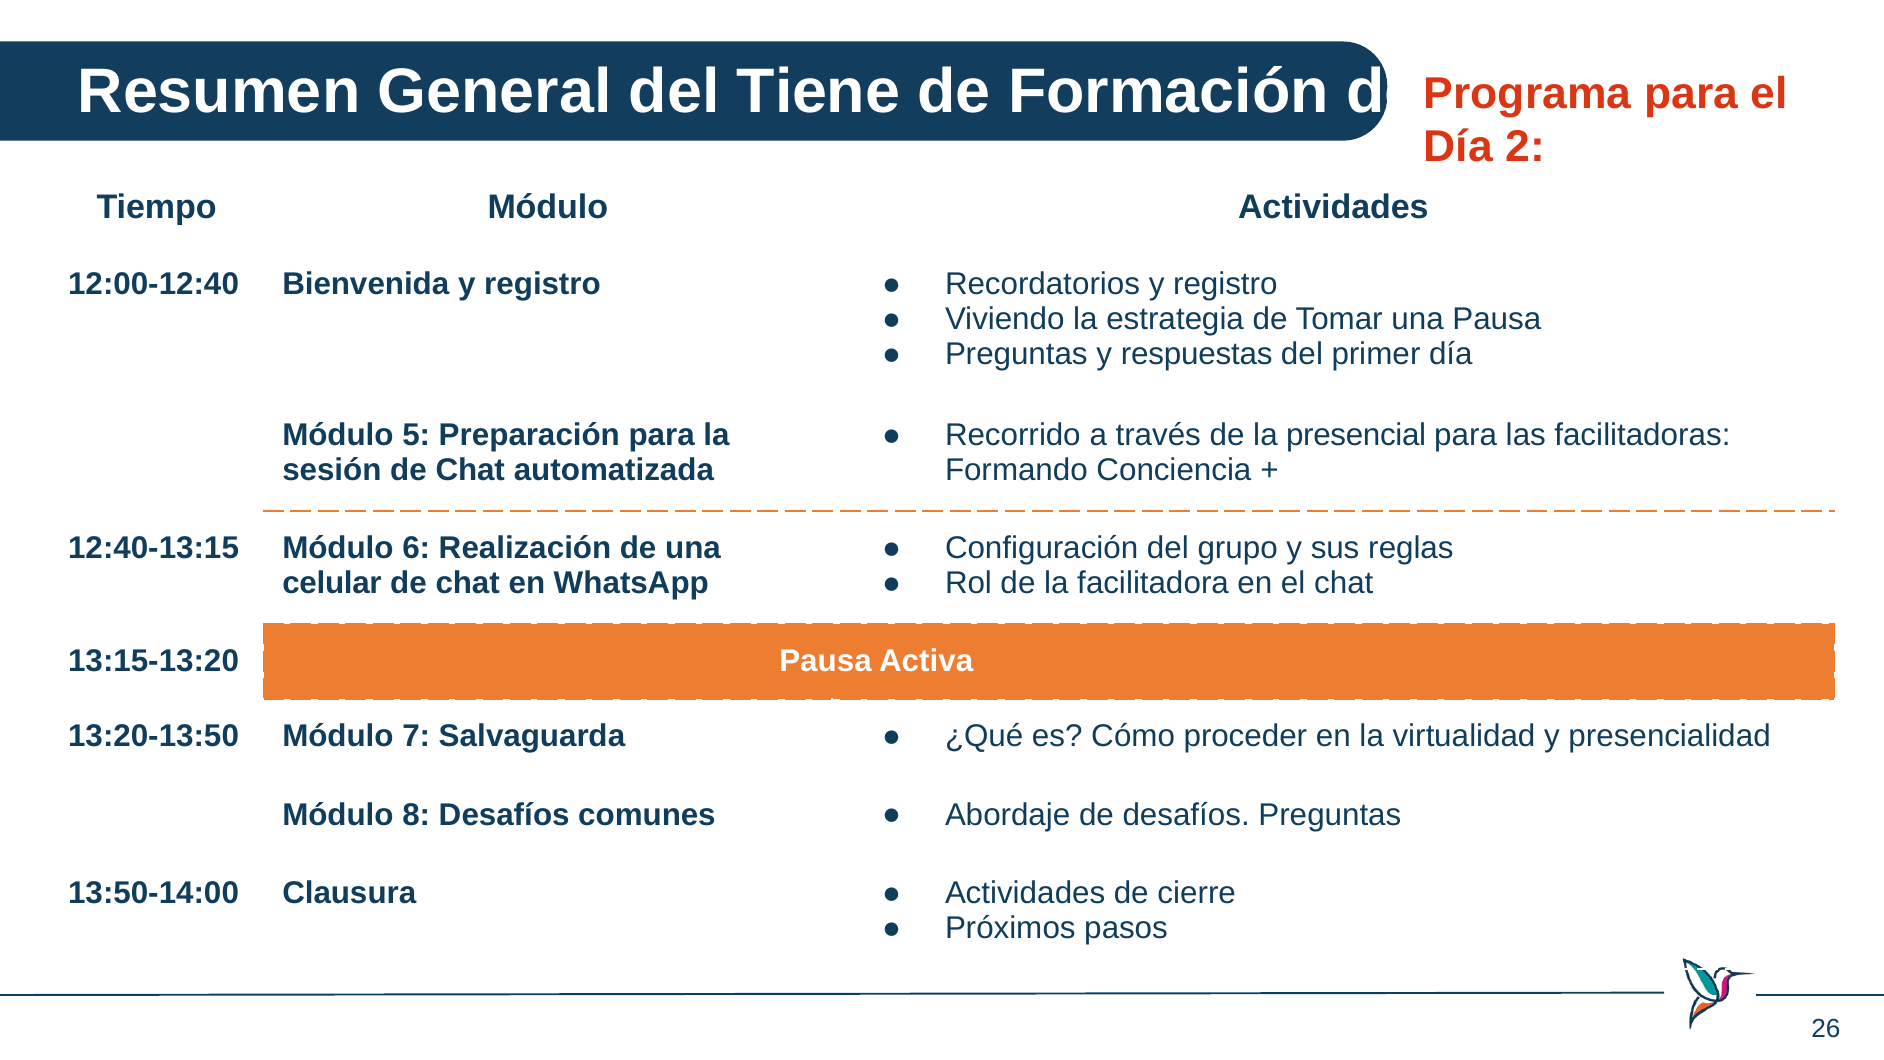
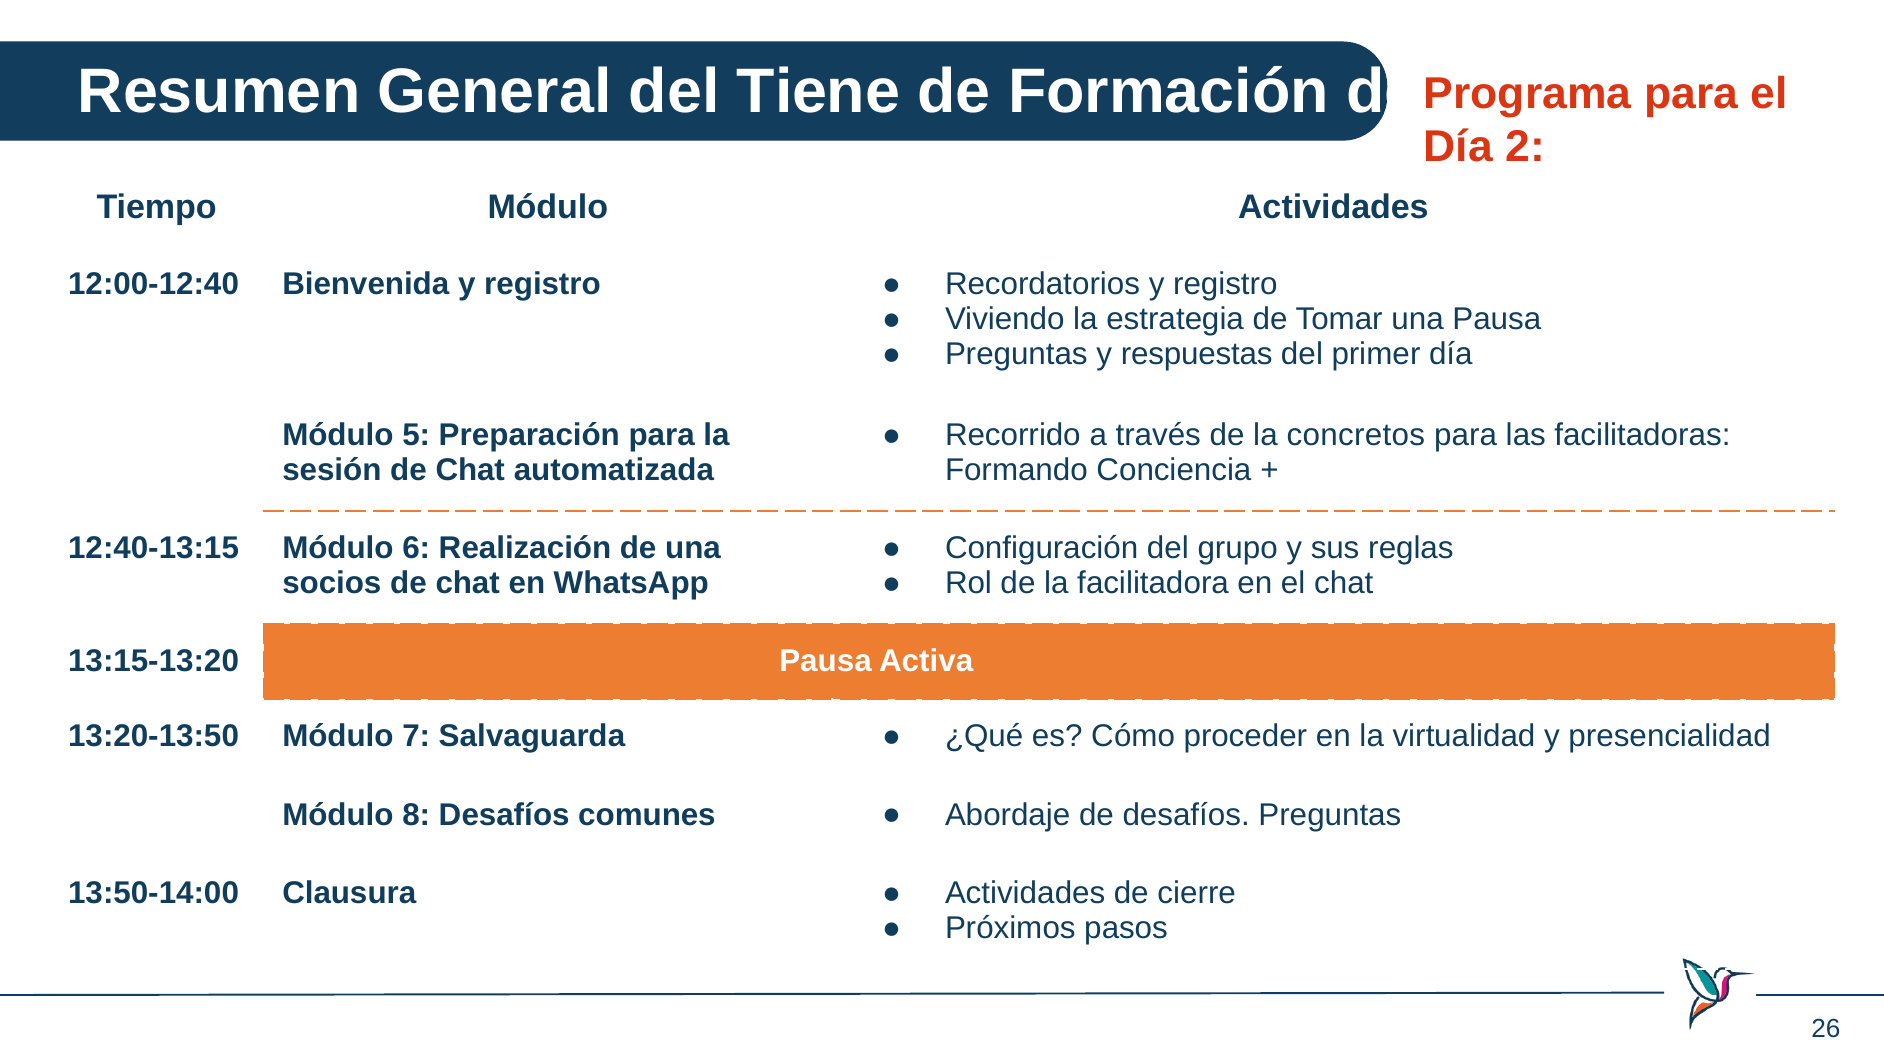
presencial: presencial -> concretos
celular: celular -> socios
